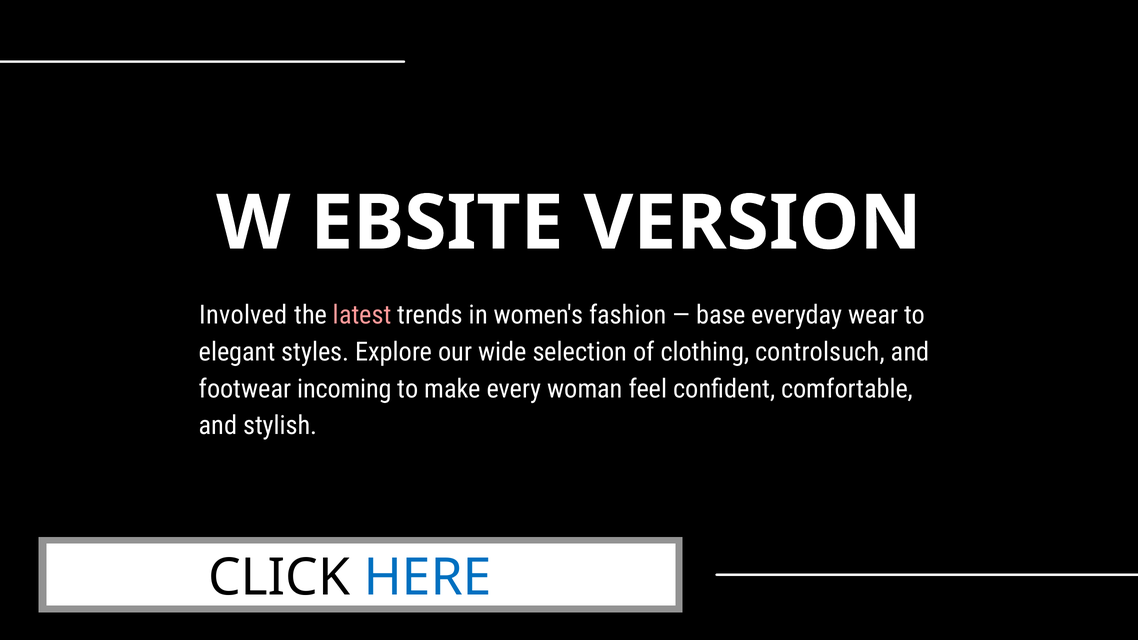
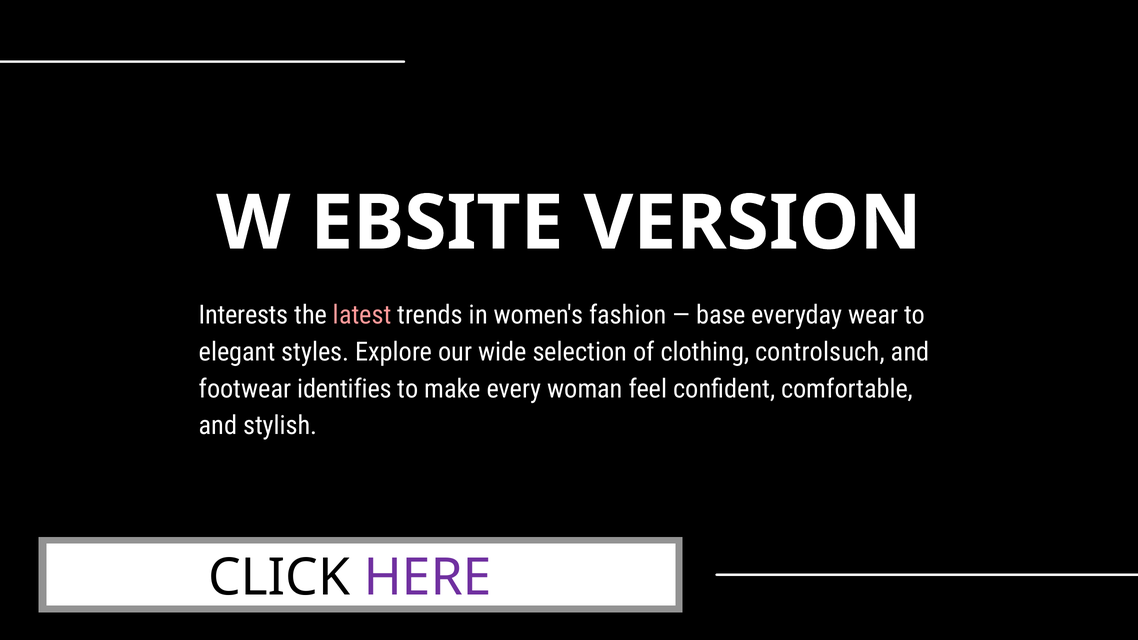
Involved: Involved -> Interests
incoming: incoming -> identifies
HERE at (428, 578) colour: blue -> purple
